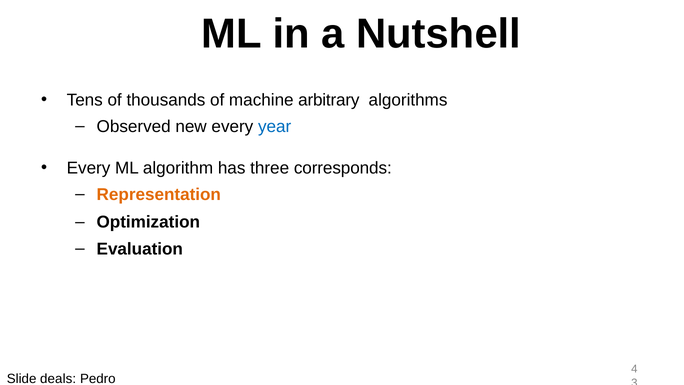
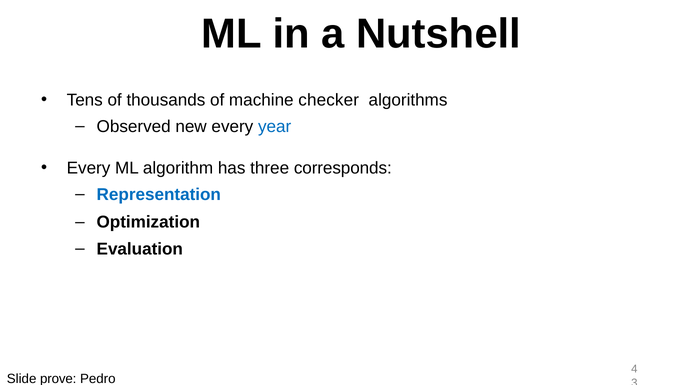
arbitrary: arbitrary -> checker
Representation colour: orange -> blue
deals: deals -> prove
